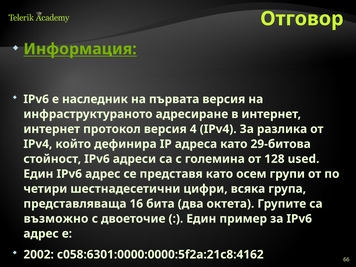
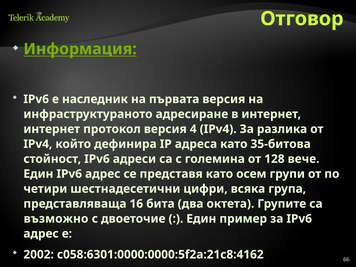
29-битова: 29-битова -> 35-битова
used: used -> вече
